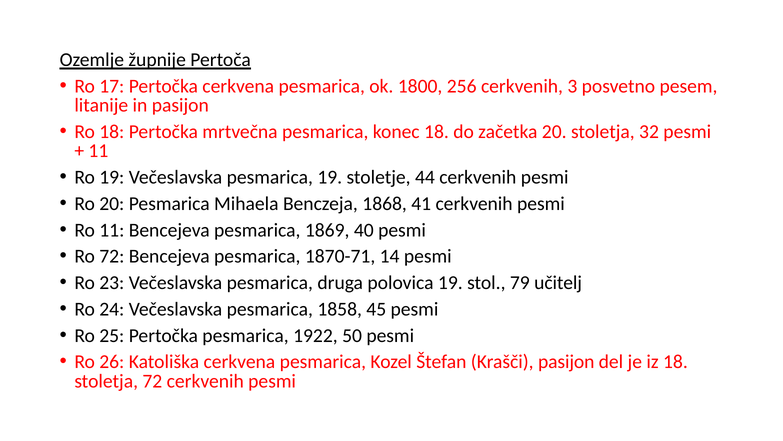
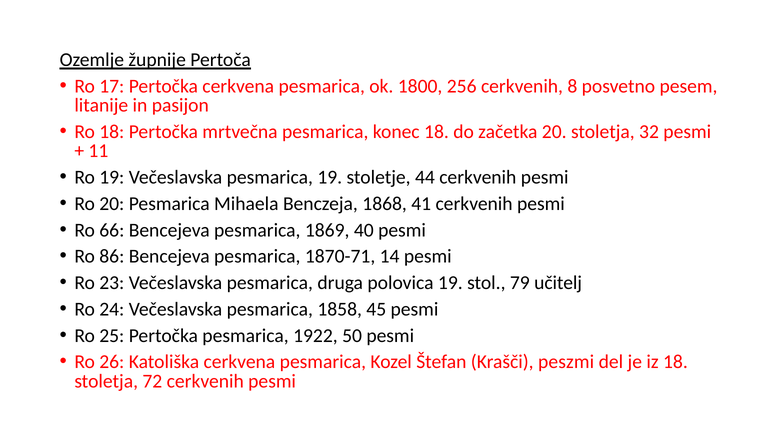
3: 3 -> 8
Ro 11: 11 -> 66
Ro 72: 72 -> 86
Krašči pasijon: pasijon -> peszmi
